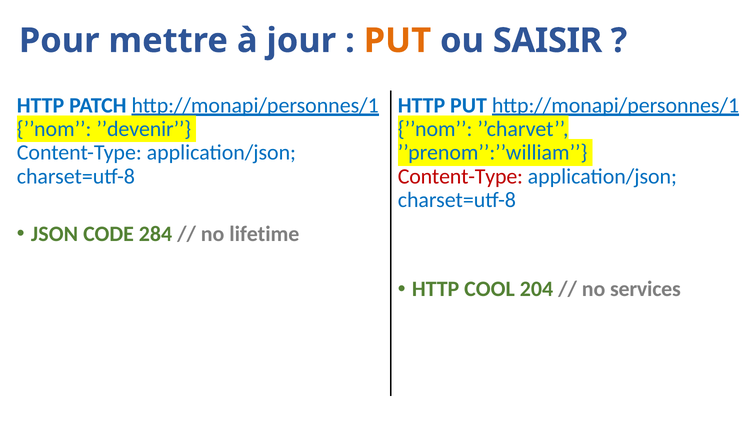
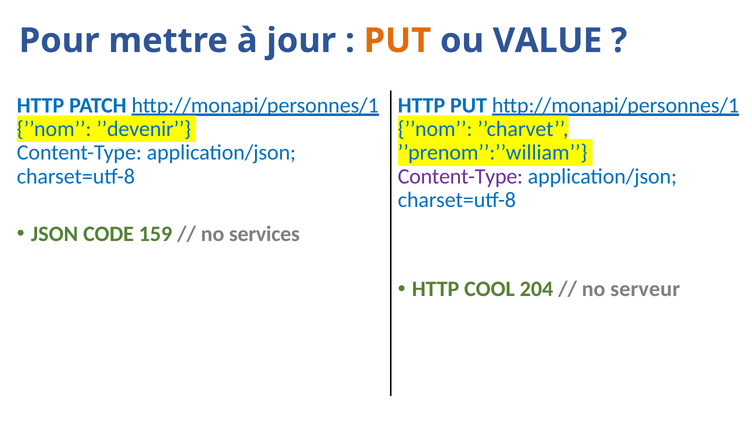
SAISIR: SAISIR -> VALUE
Content-Type at (460, 176) colour: red -> purple
284: 284 -> 159
lifetime: lifetime -> services
services: services -> serveur
